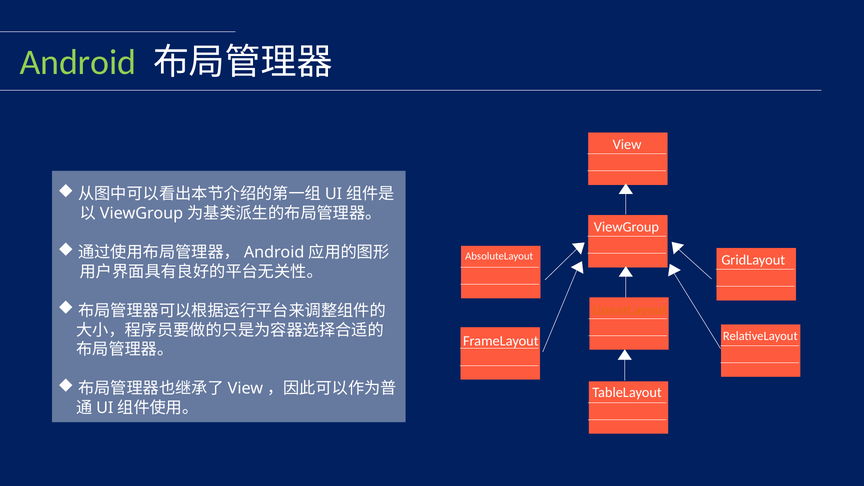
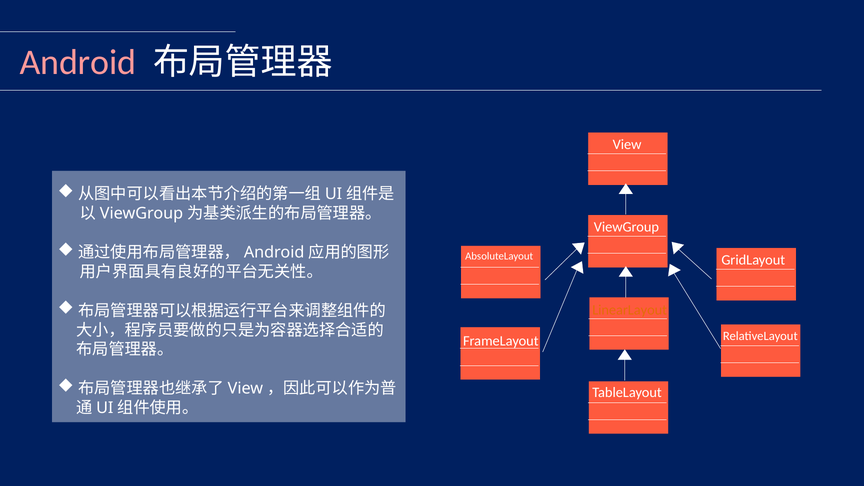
Android colour: light green -> pink
